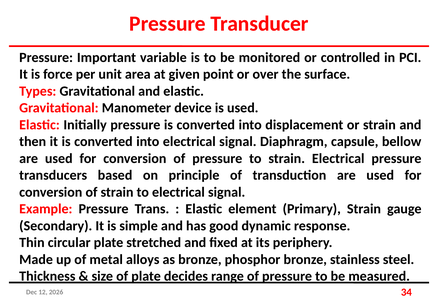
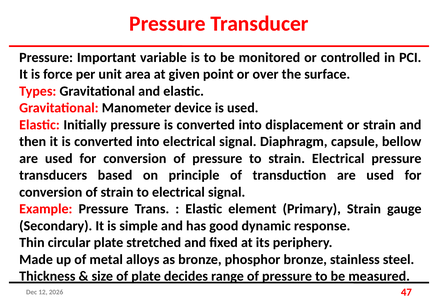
34: 34 -> 47
